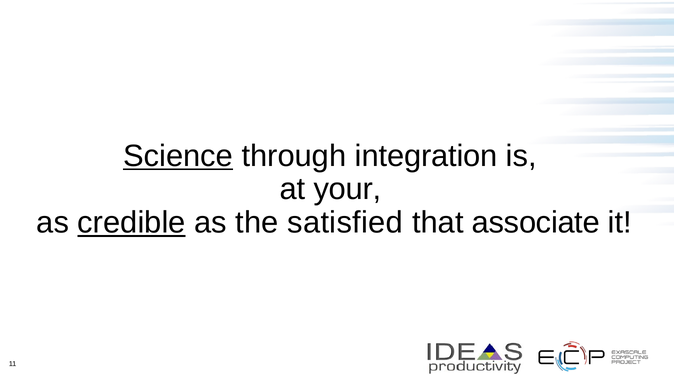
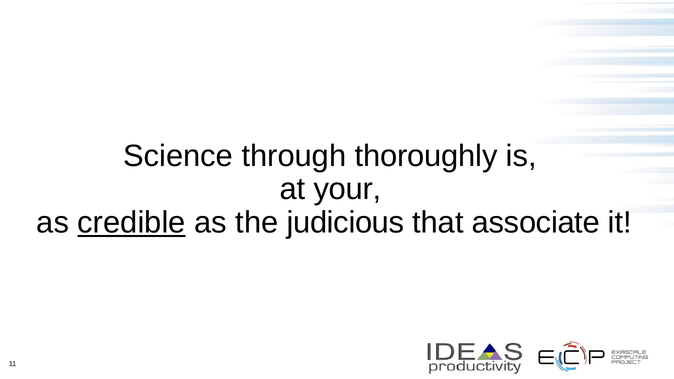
Science underline: present -> none
integration: integration -> thoroughly
satisfied: satisfied -> judicious
